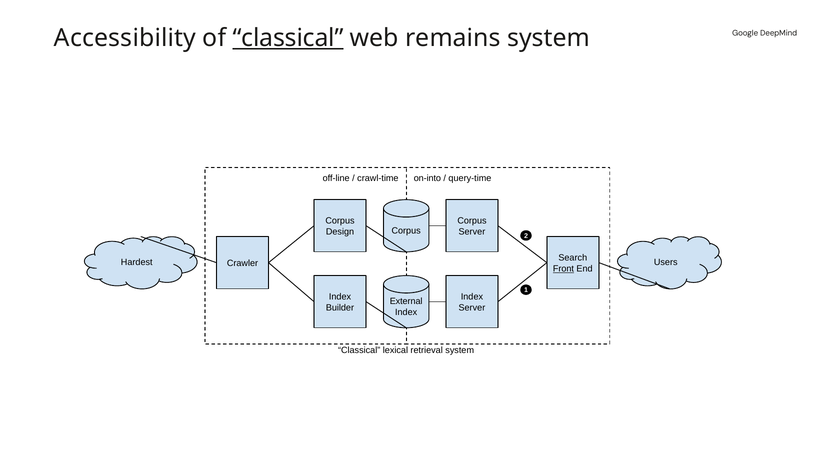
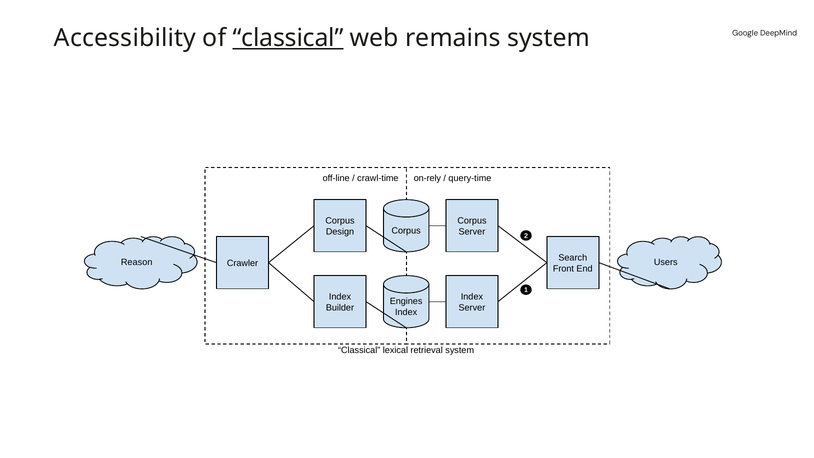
on-into: on-into -> on-rely
Hardest: Hardest -> Reason
Front underline: present -> none
External: External -> Engines
